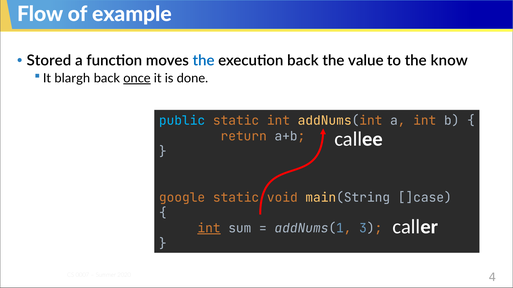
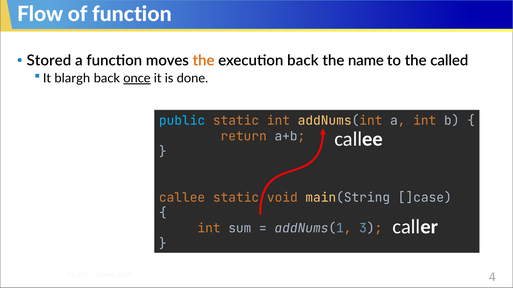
of example: example -> function
the at (204, 61) colour: blue -> orange
value: value -> name
know: know -> called
google at (182, 198): google -> callee
int at (209, 229) underline: present -> none
